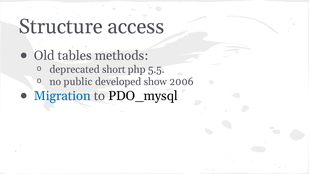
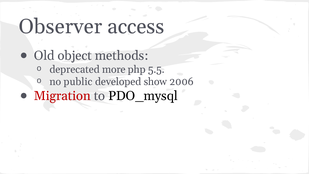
Structure: Structure -> Observer
tables: tables -> object
short: short -> more
Migration colour: blue -> red
